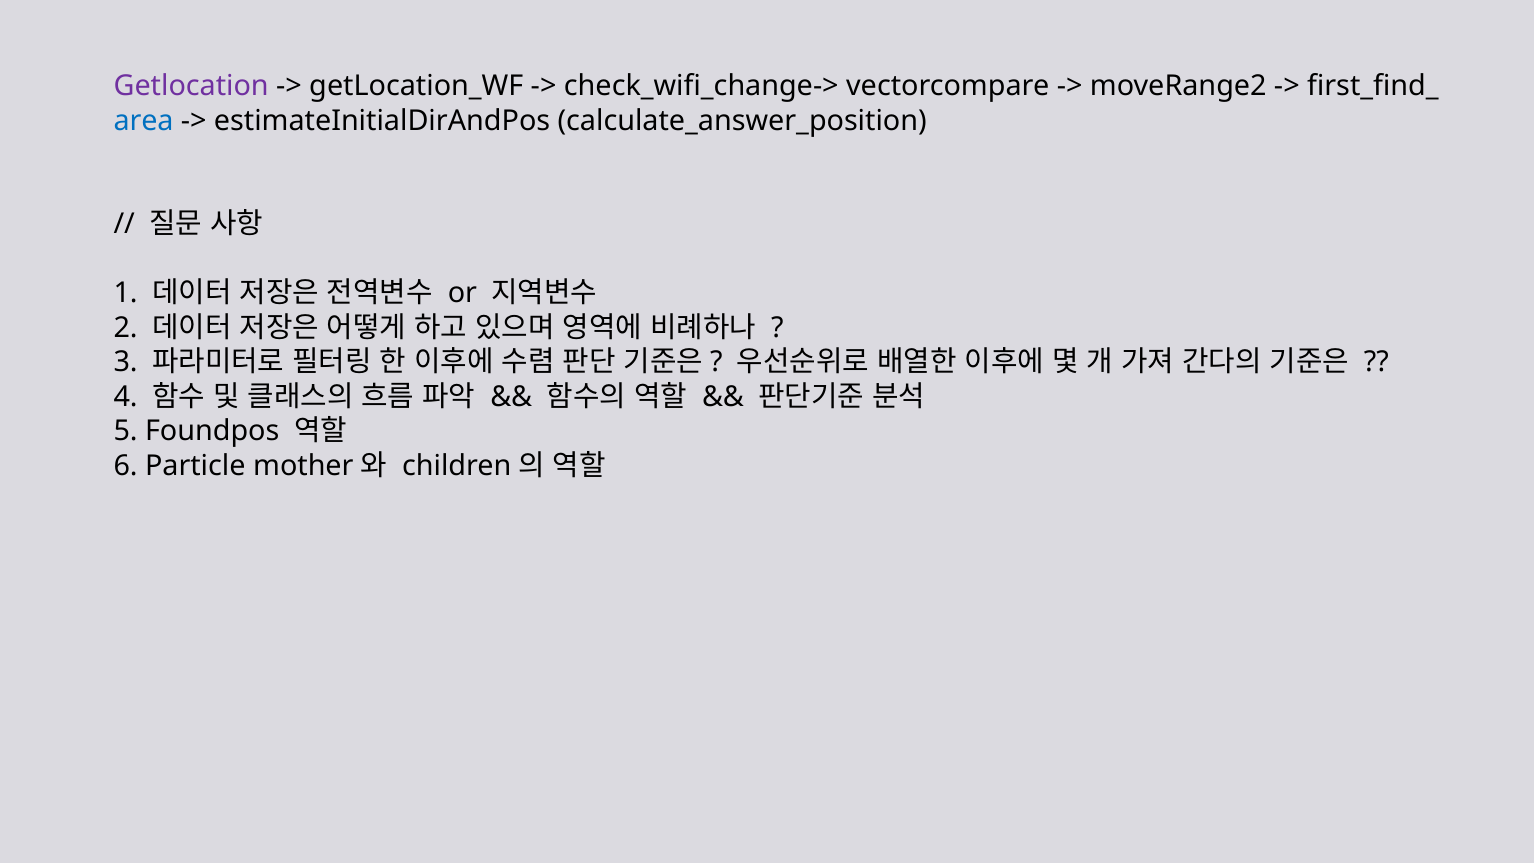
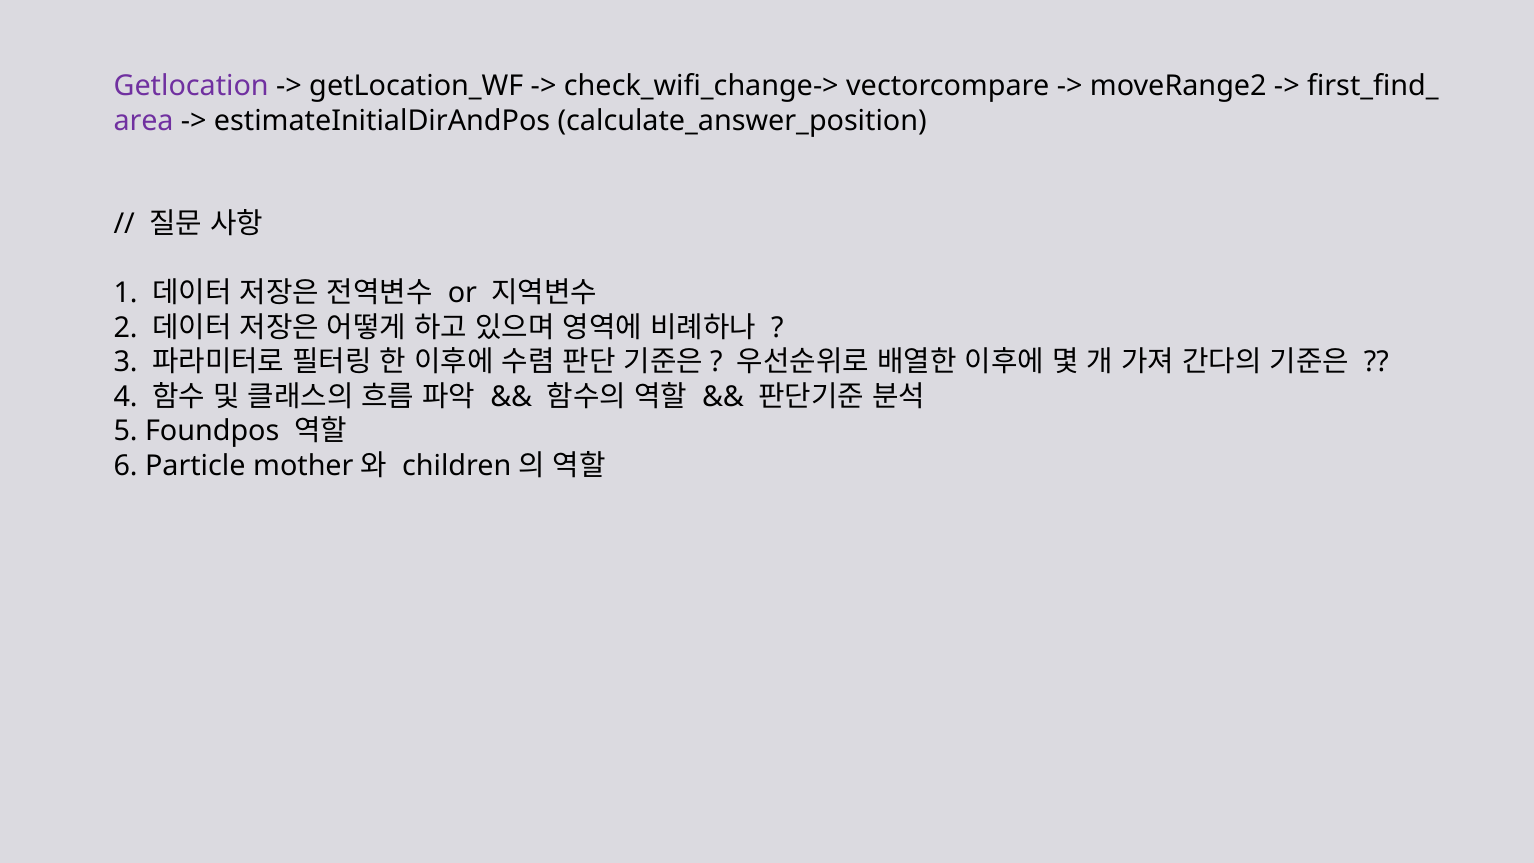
area colour: blue -> purple
